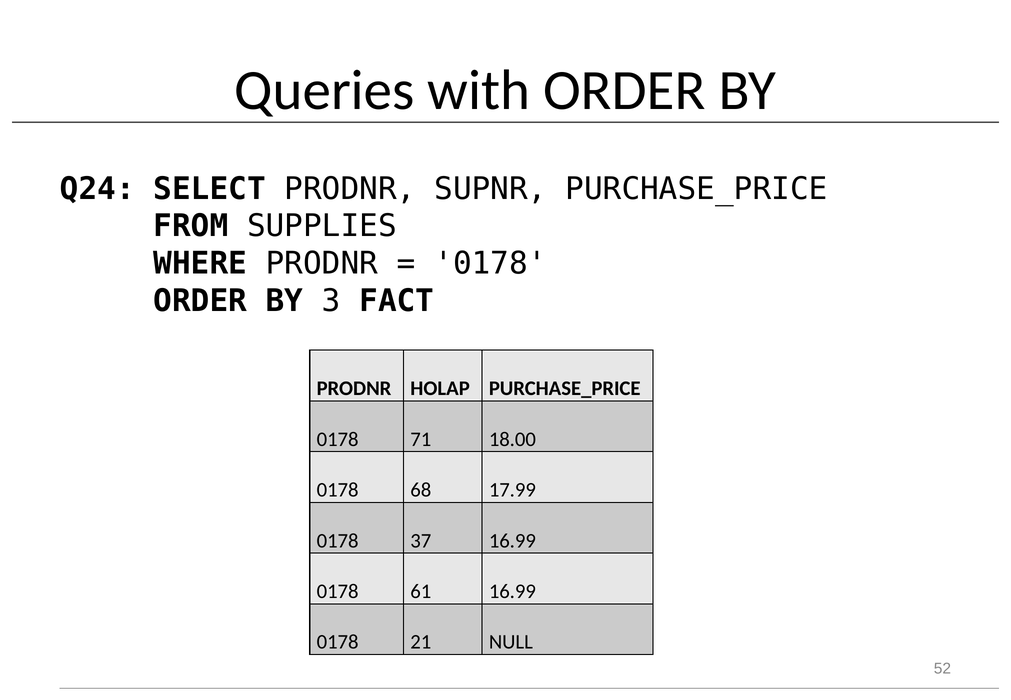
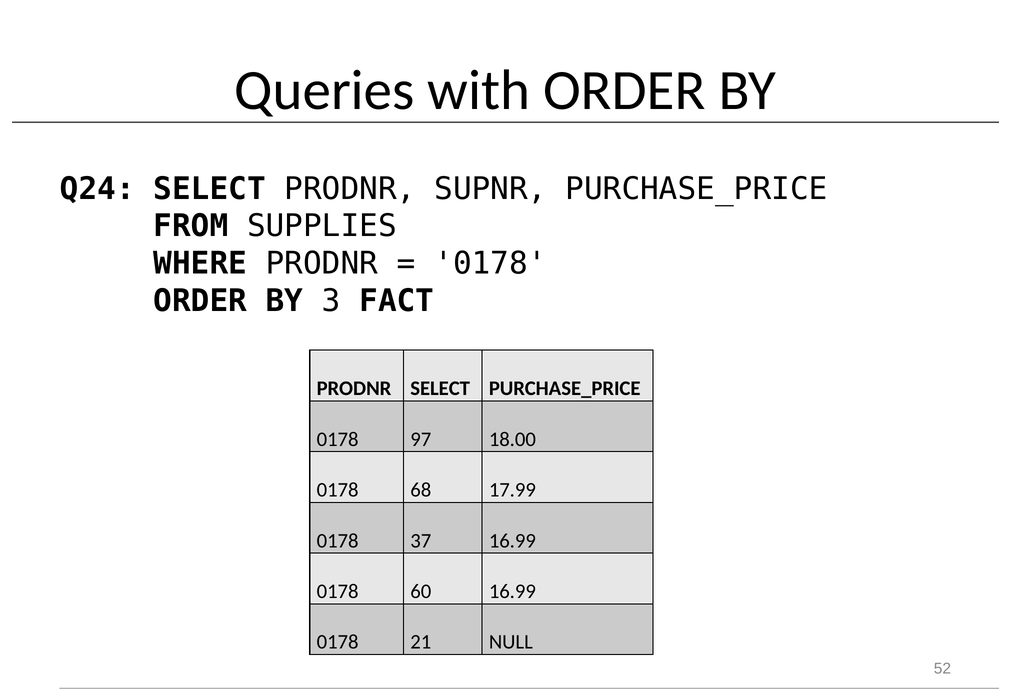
PRODNR HOLAP: HOLAP -> SELECT
71: 71 -> 97
61: 61 -> 60
